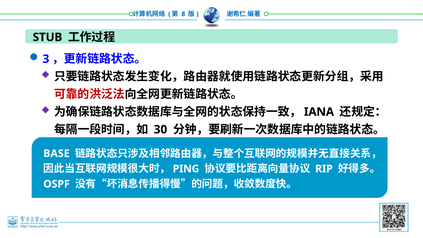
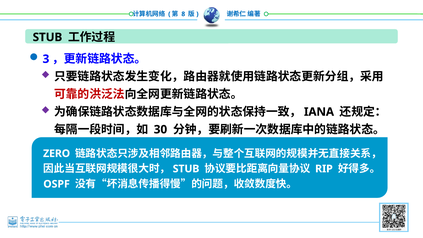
BASE: BASE -> ZERO
PING at (186, 169): PING -> STUB
